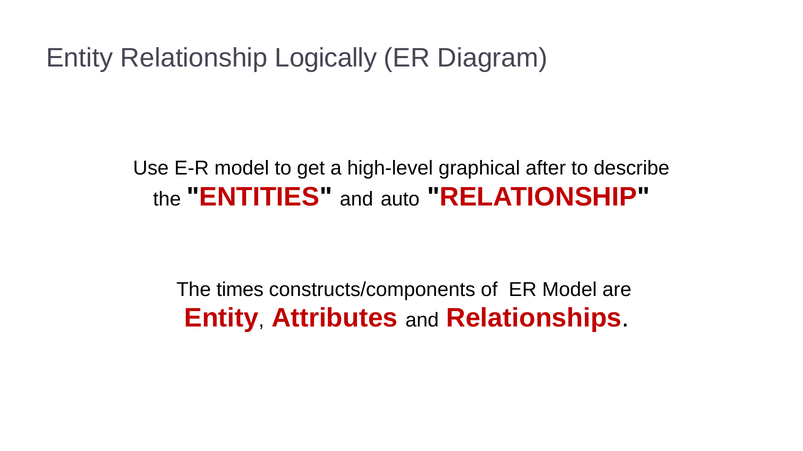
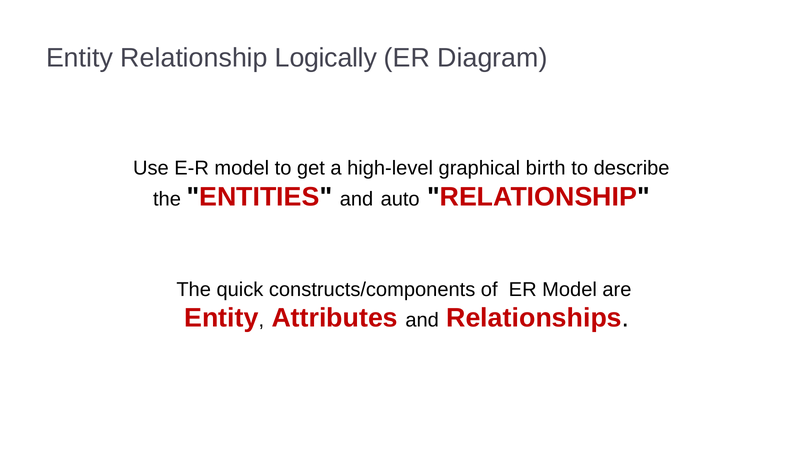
after: after -> birth
times: times -> quick
